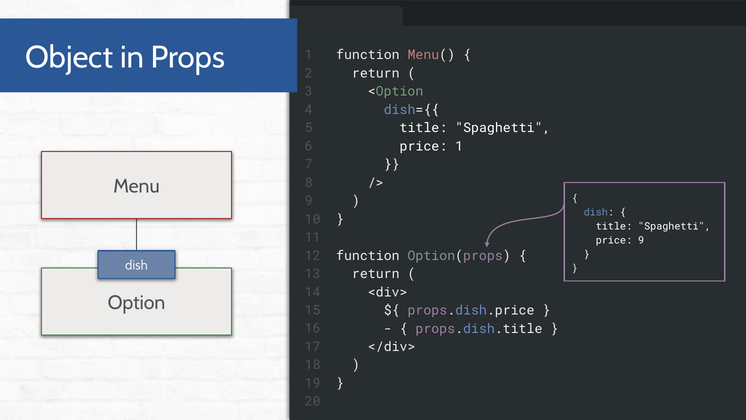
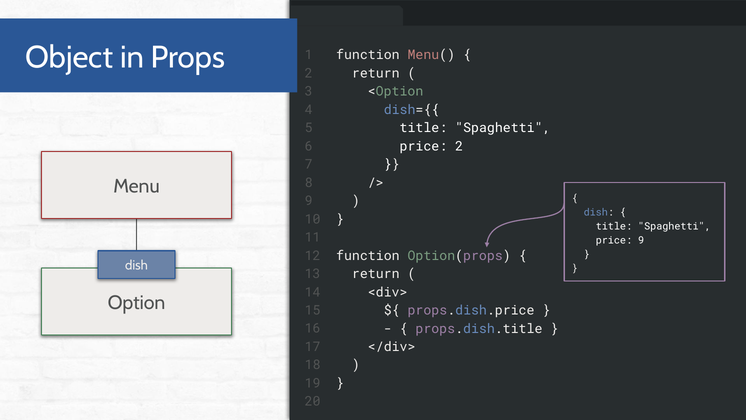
price 1: 1 -> 2
